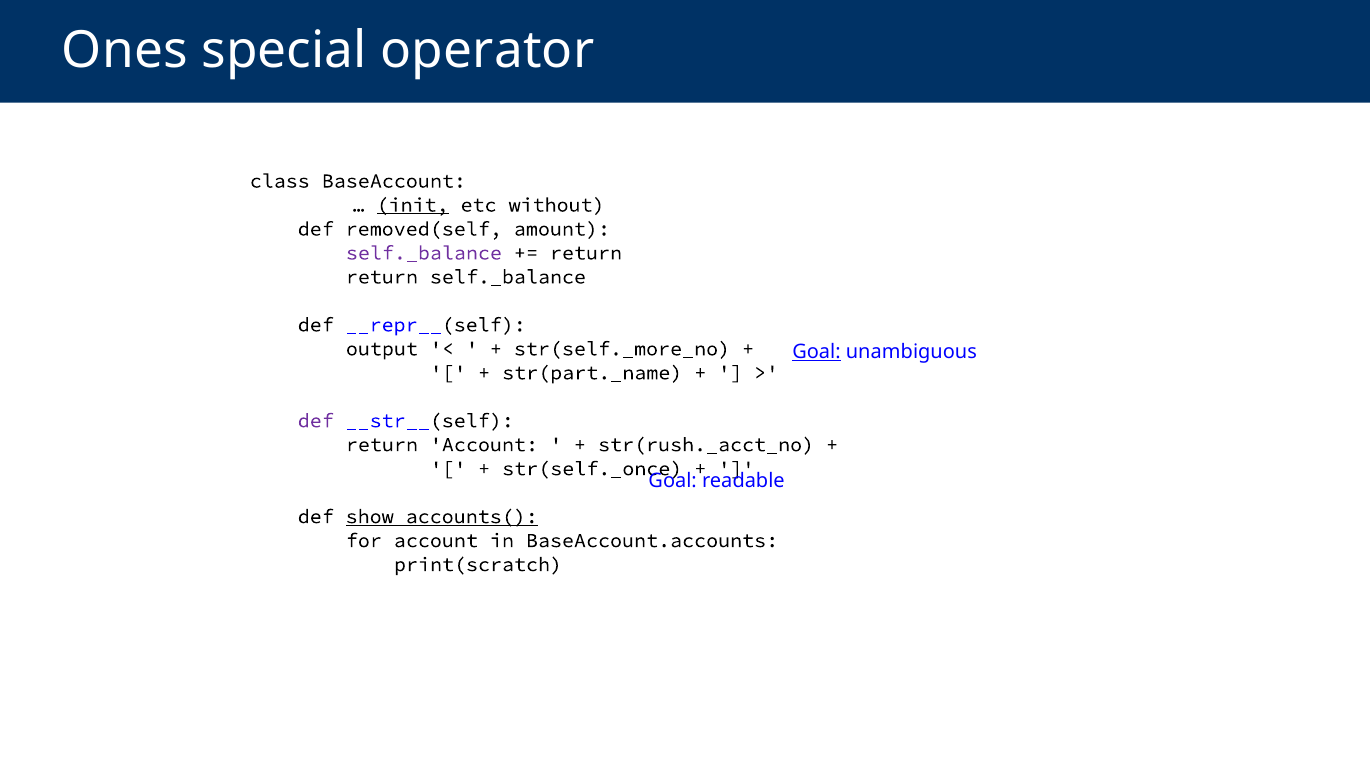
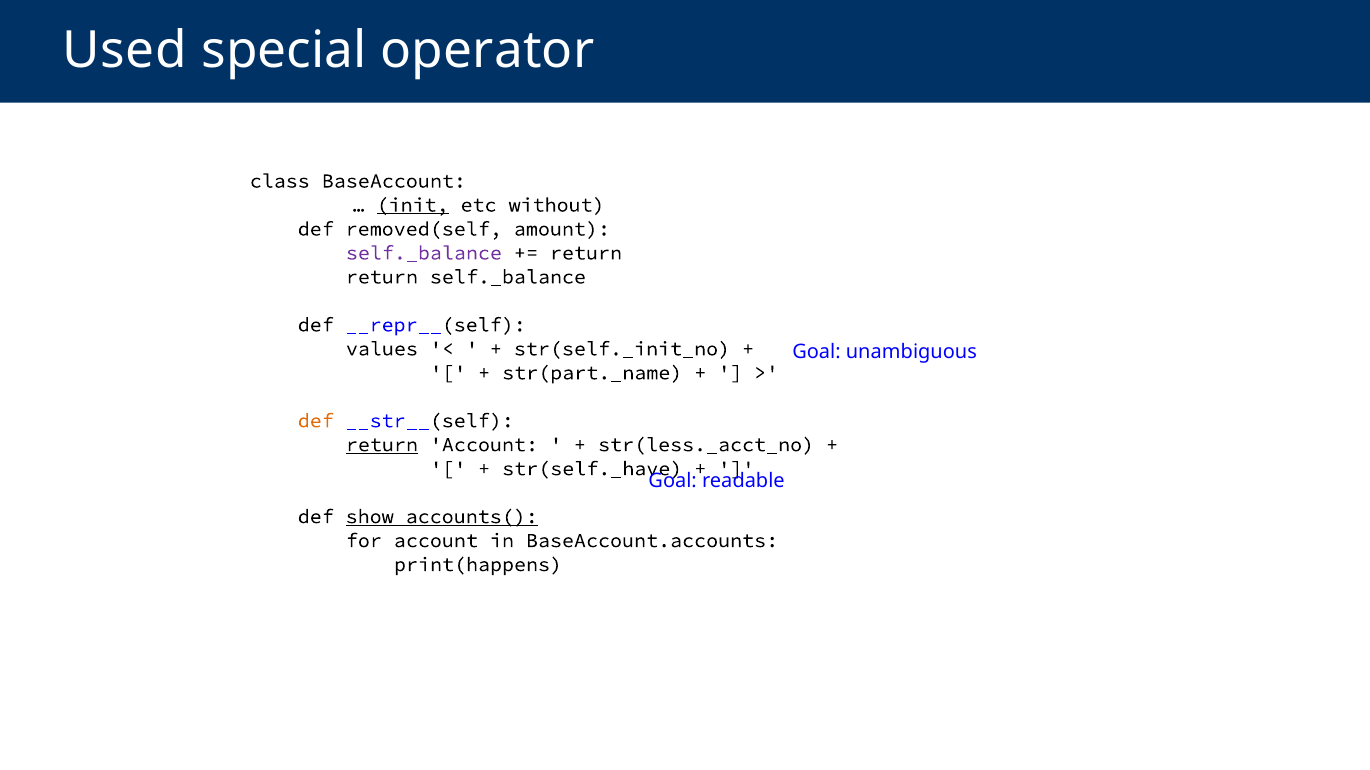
Ones: Ones -> Used
output: output -> values
str(self._more_no: str(self._more_no -> str(self._init_no
Goal at (817, 352) underline: present -> none
def at (316, 421) colour: purple -> orange
return at (382, 445) underline: none -> present
str(rush._acct_no: str(rush._acct_no -> str(less._acct_no
str(self._once: str(self._once -> str(self._have
print(scratch: print(scratch -> print(happens
